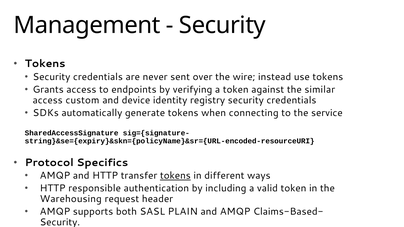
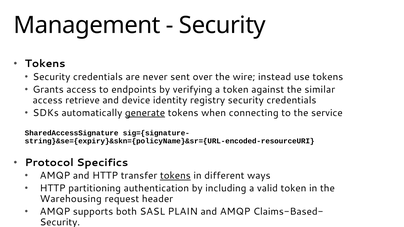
custom: custom -> retrieve
generate underline: none -> present
responsible: responsible -> partitioning
